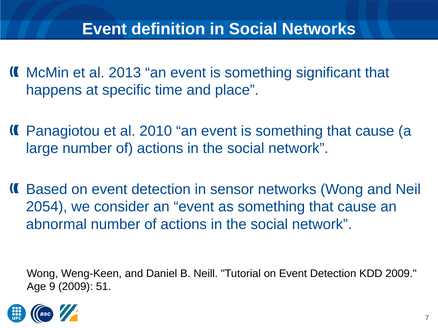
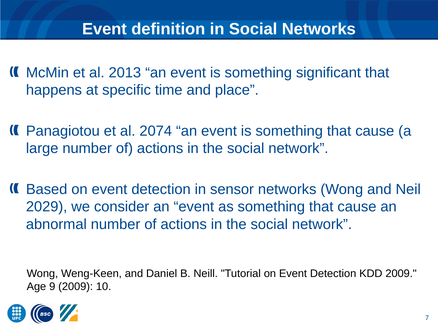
2010: 2010 -> 2074
2054: 2054 -> 2029
51: 51 -> 10
